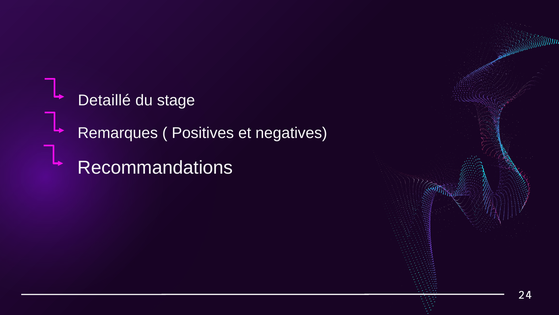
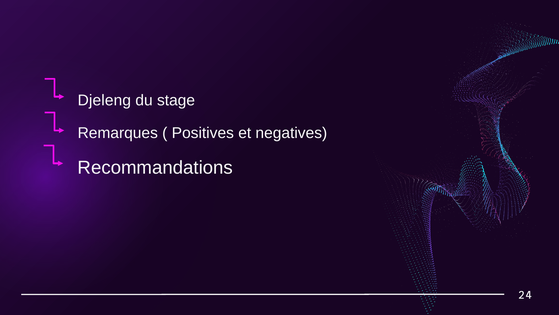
Detaillé: Detaillé -> Djeleng
